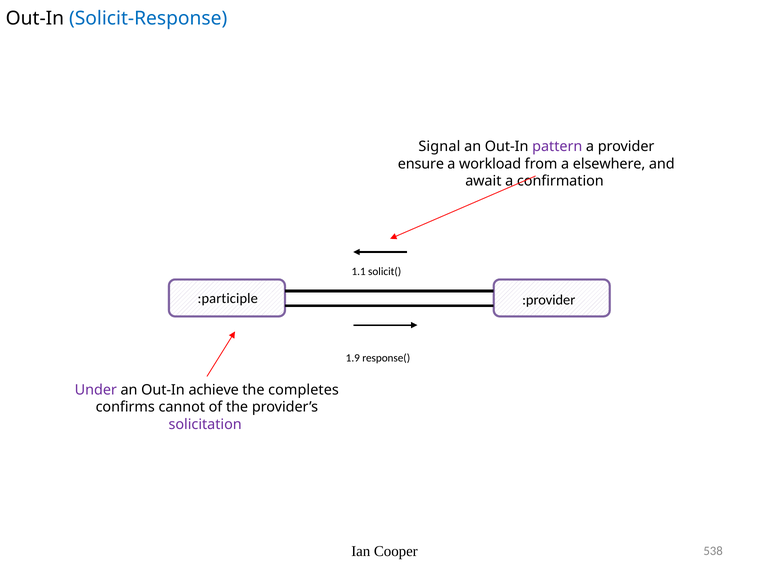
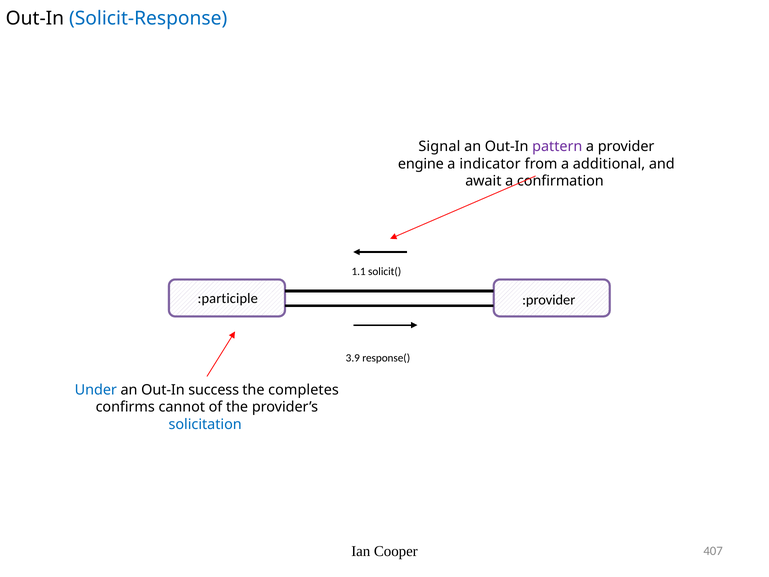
ensure: ensure -> engine
workload: workload -> indicator
elsewhere: elsewhere -> additional
1.9: 1.9 -> 3.9
Under colour: purple -> blue
achieve: achieve -> success
solicitation colour: purple -> blue
538: 538 -> 407
